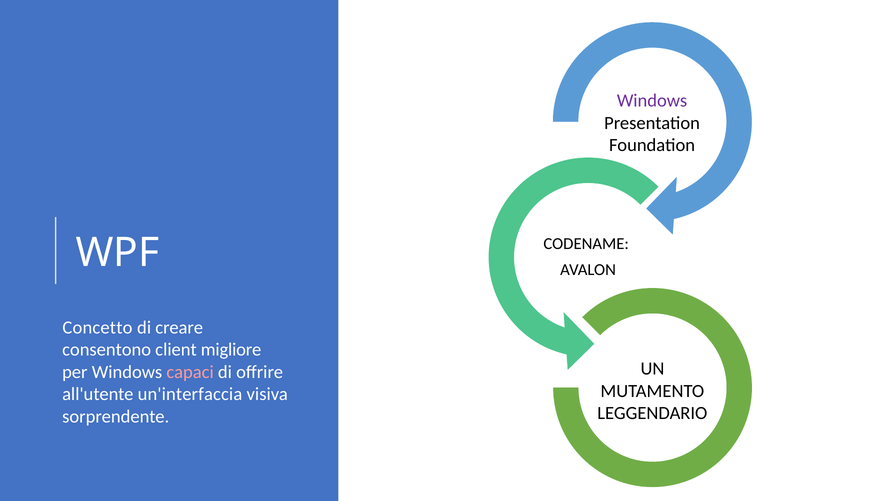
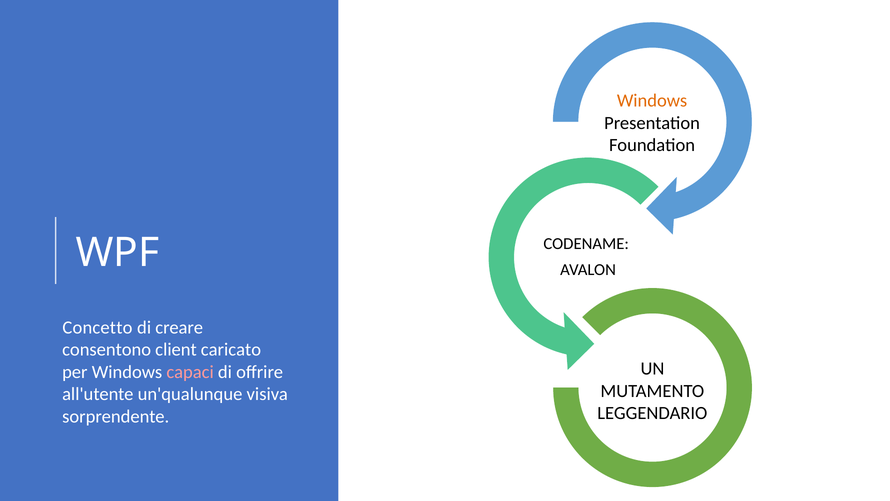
Windows at (652, 101) colour: purple -> orange
migliore: migliore -> caricato
un'interfaccia: un'interfaccia -> un'qualunque
